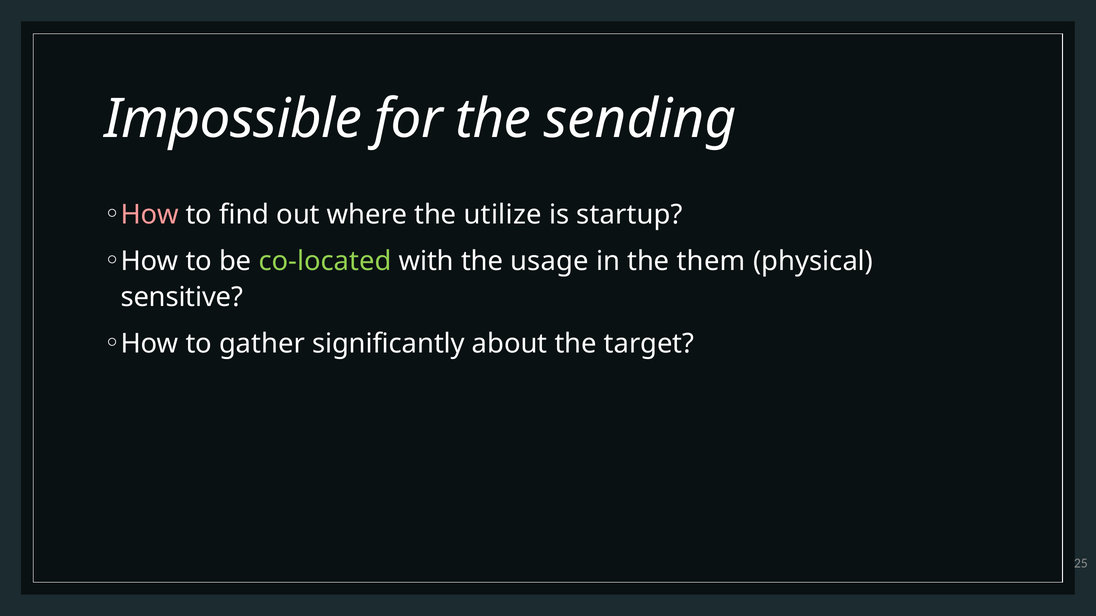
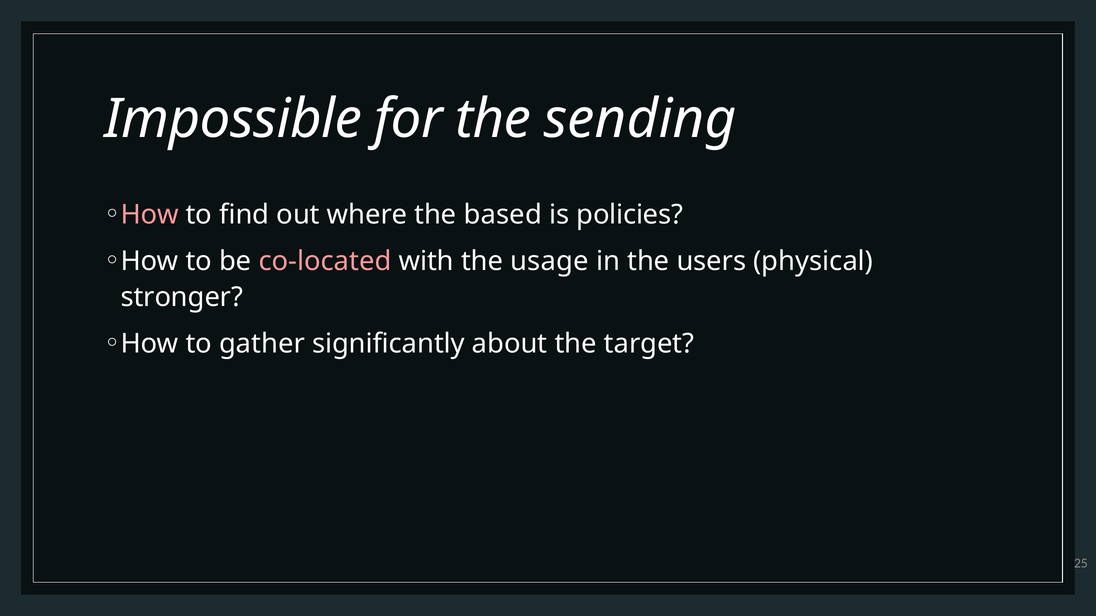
utilize: utilize -> based
startup: startup -> policies
co-located colour: light green -> pink
them: them -> users
sensitive: sensitive -> stronger
